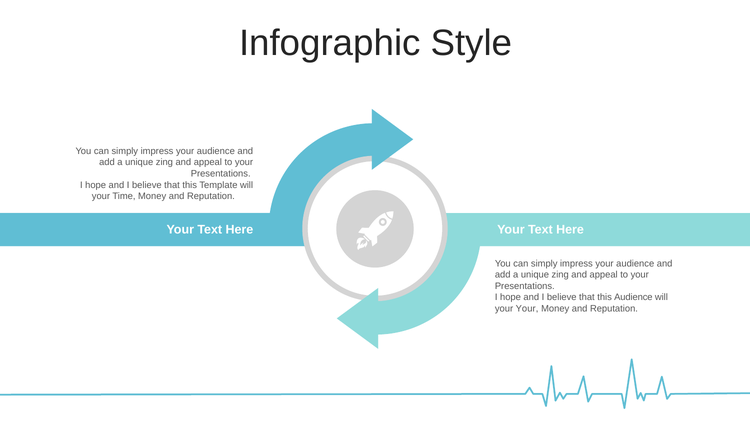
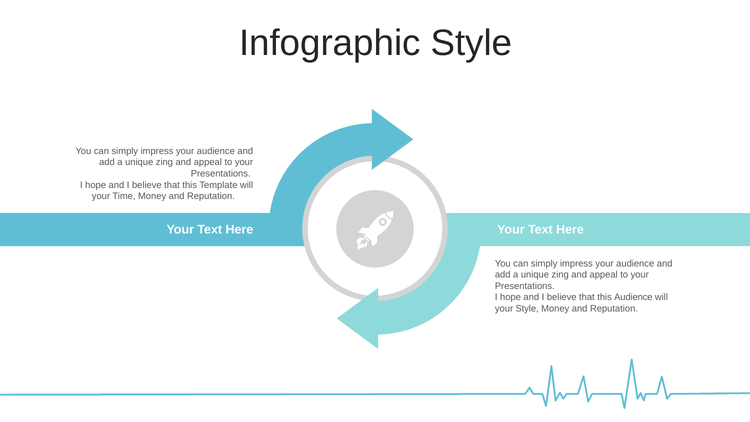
your Your: Your -> Style
